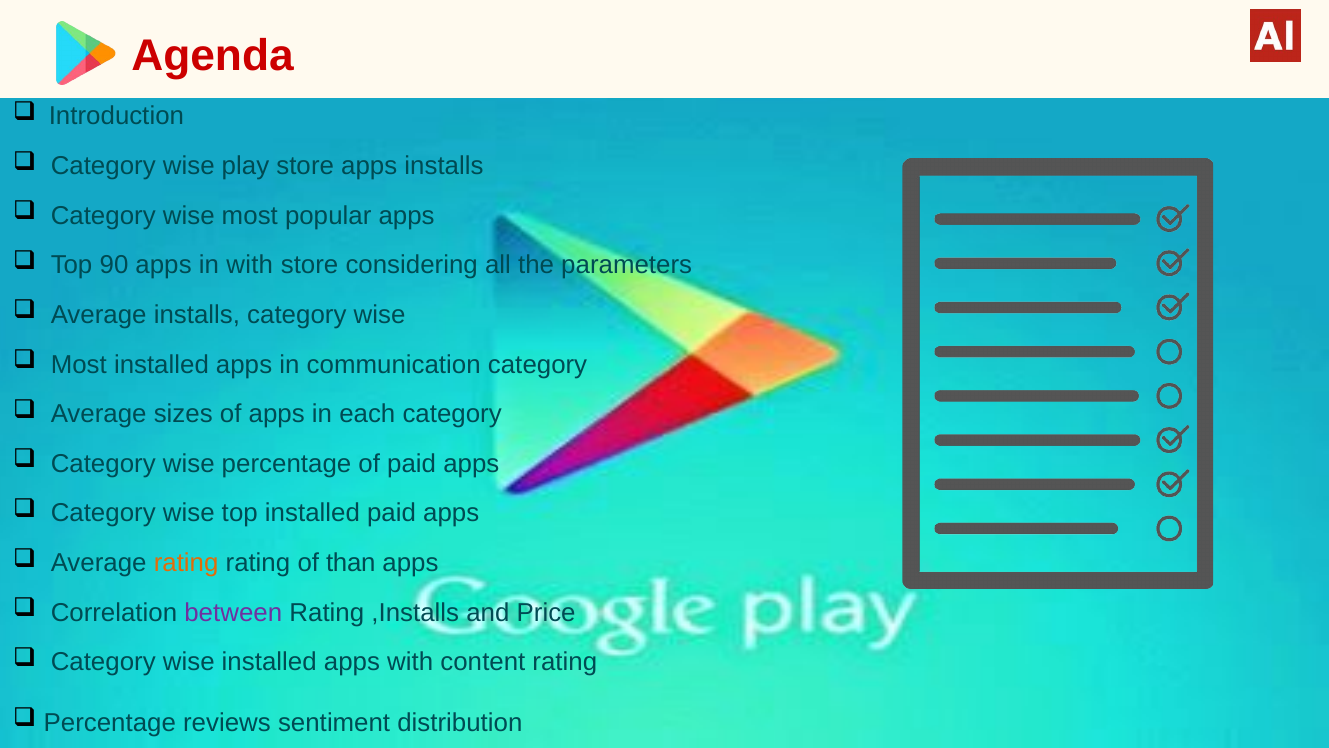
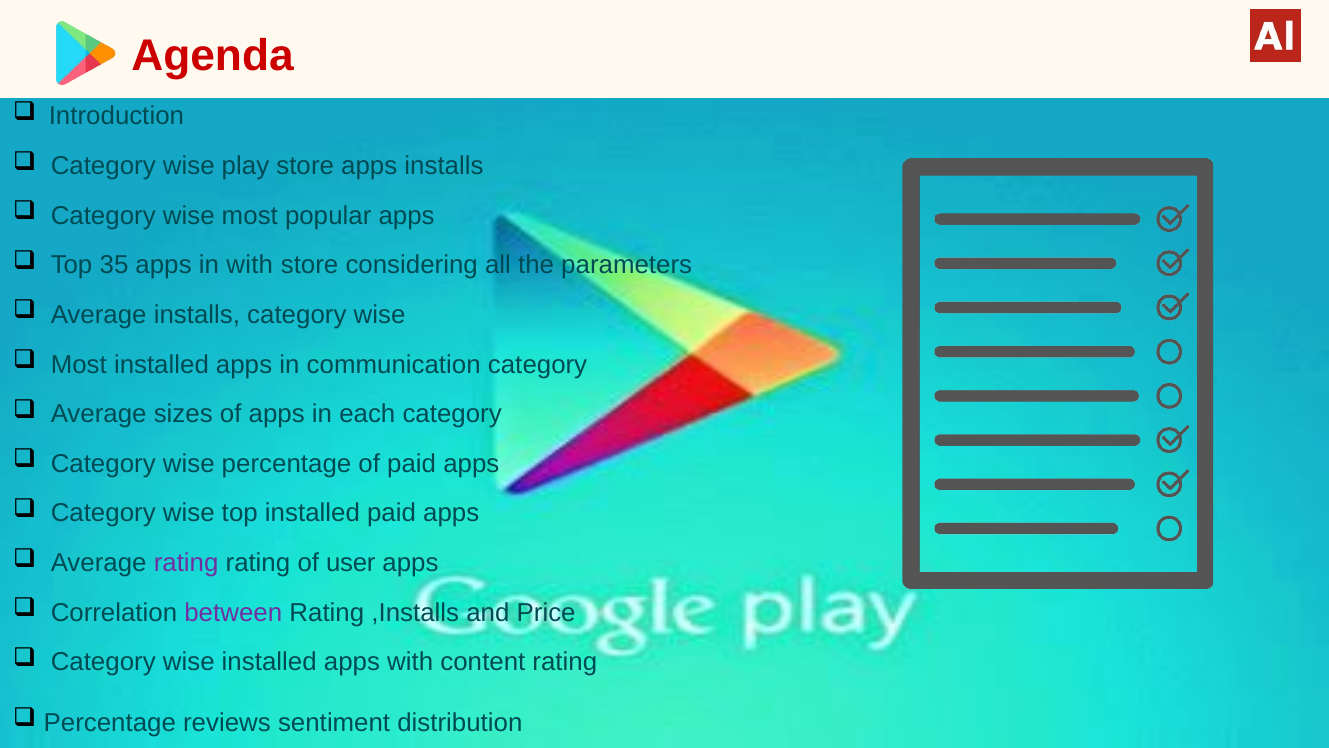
90: 90 -> 35
rating at (186, 563) colour: orange -> purple
than: than -> user
